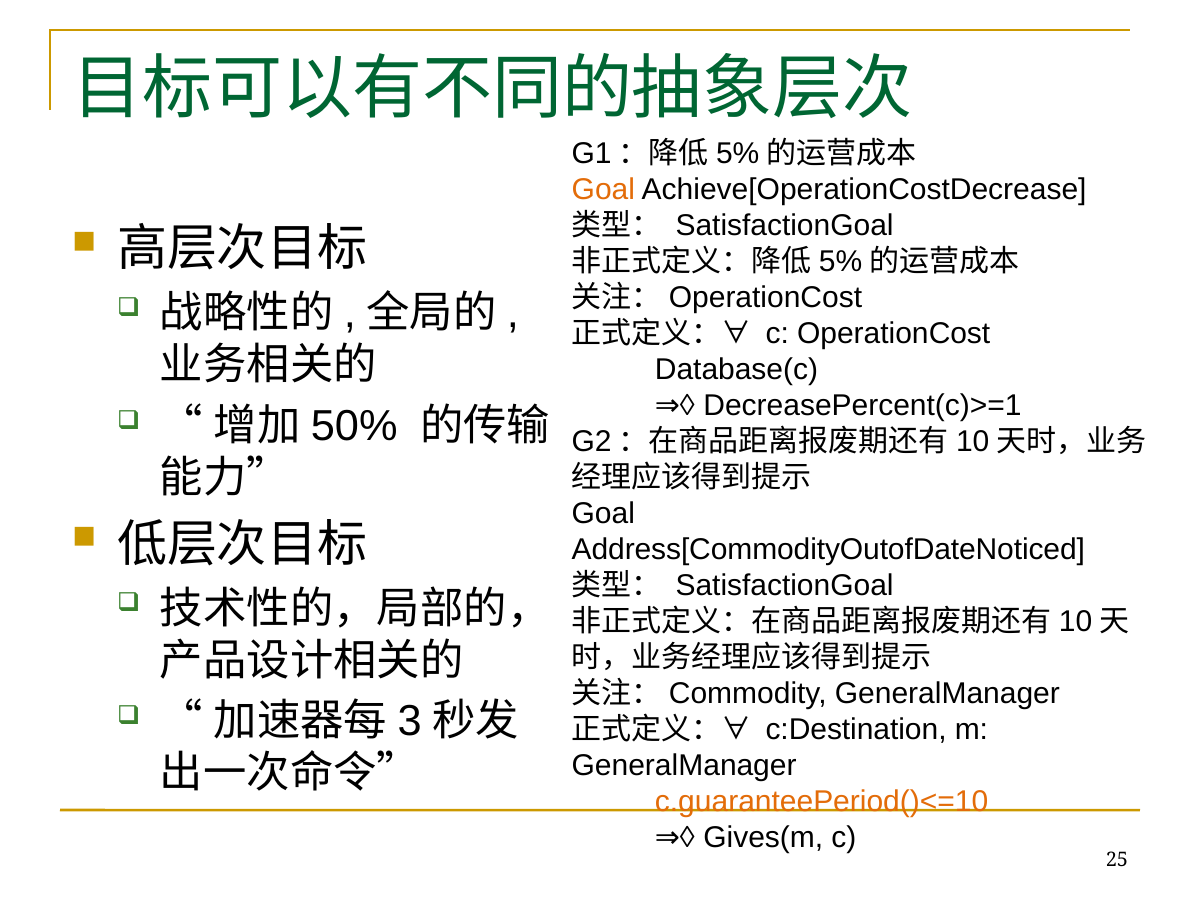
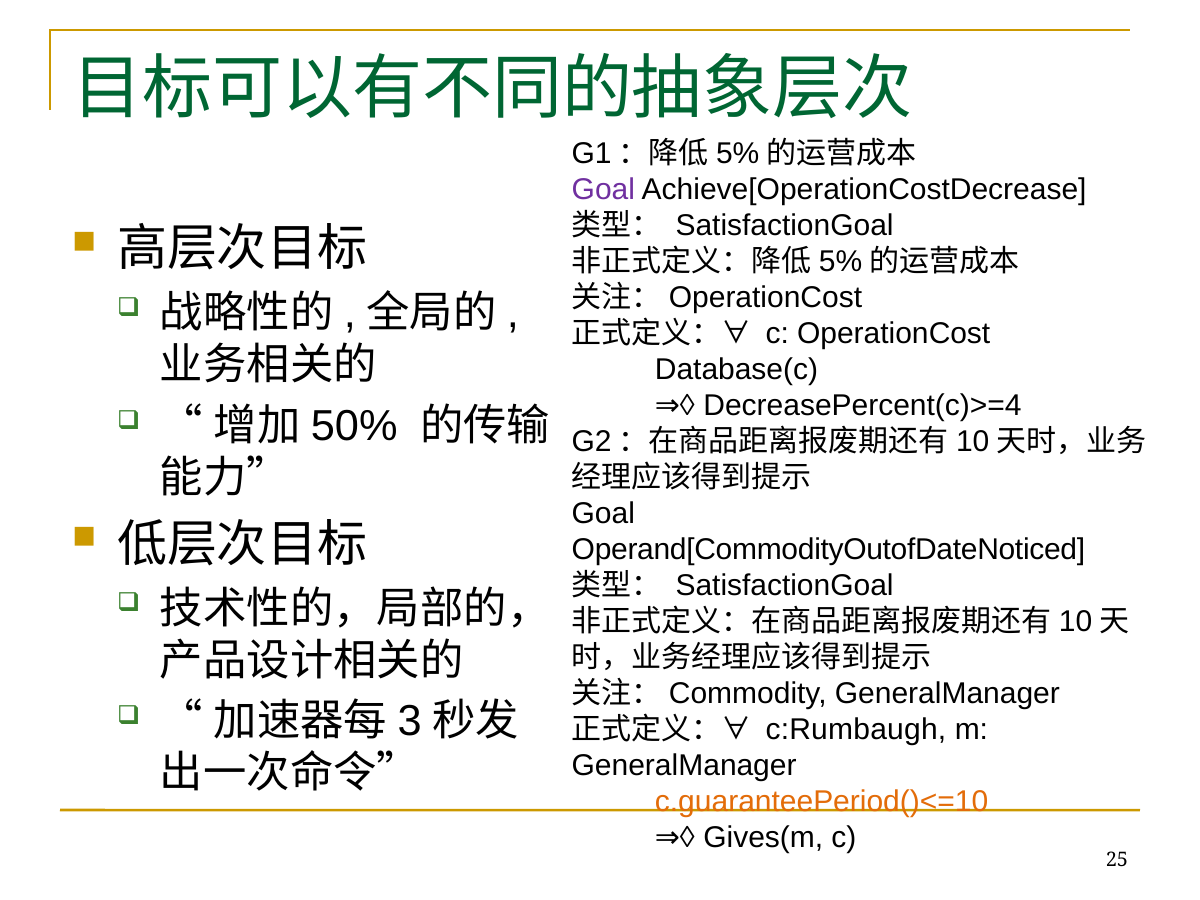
Goal at (603, 189) colour: orange -> purple
DecreasePercent(c)>=1: DecreasePercent(c)>=1 -> DecreasePercent(c)>=4
Address[CommodityOutofDateNoticed: Address[CommodityOutofDateNoticed -> Operand[CommodityOutofDateNoticed
c:Destination: c:Destination -> c:Rumbaugh
